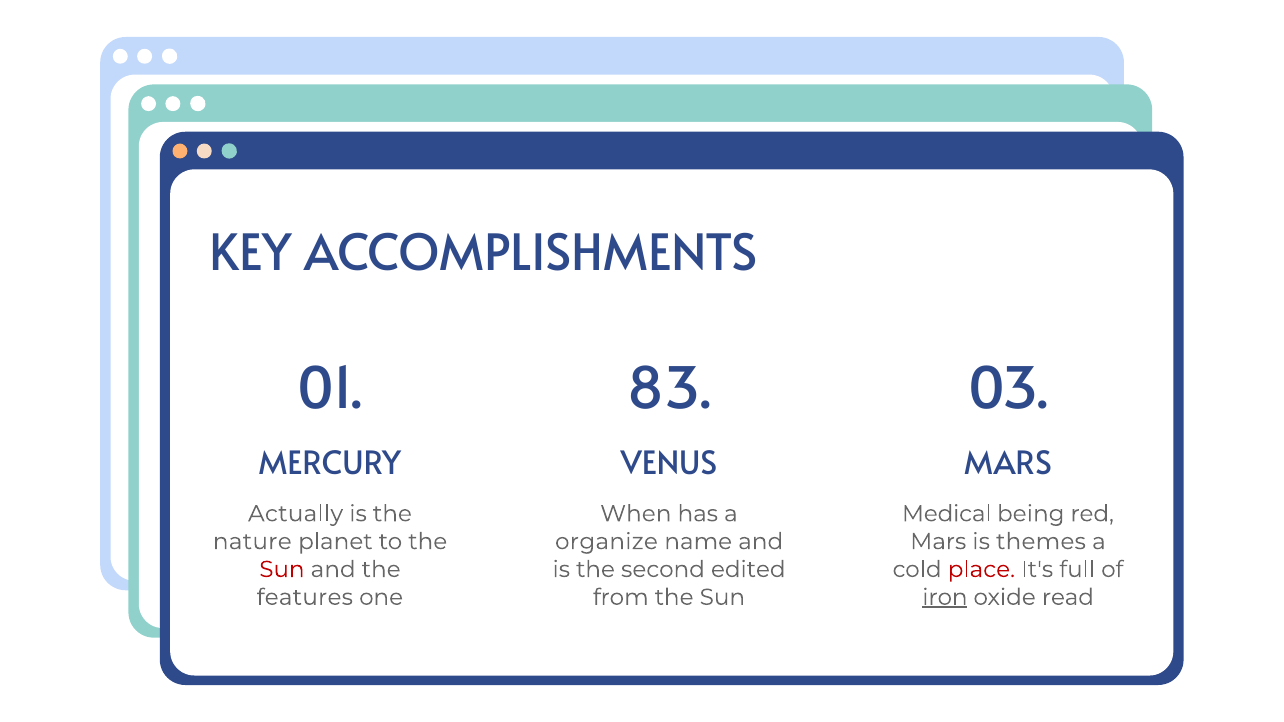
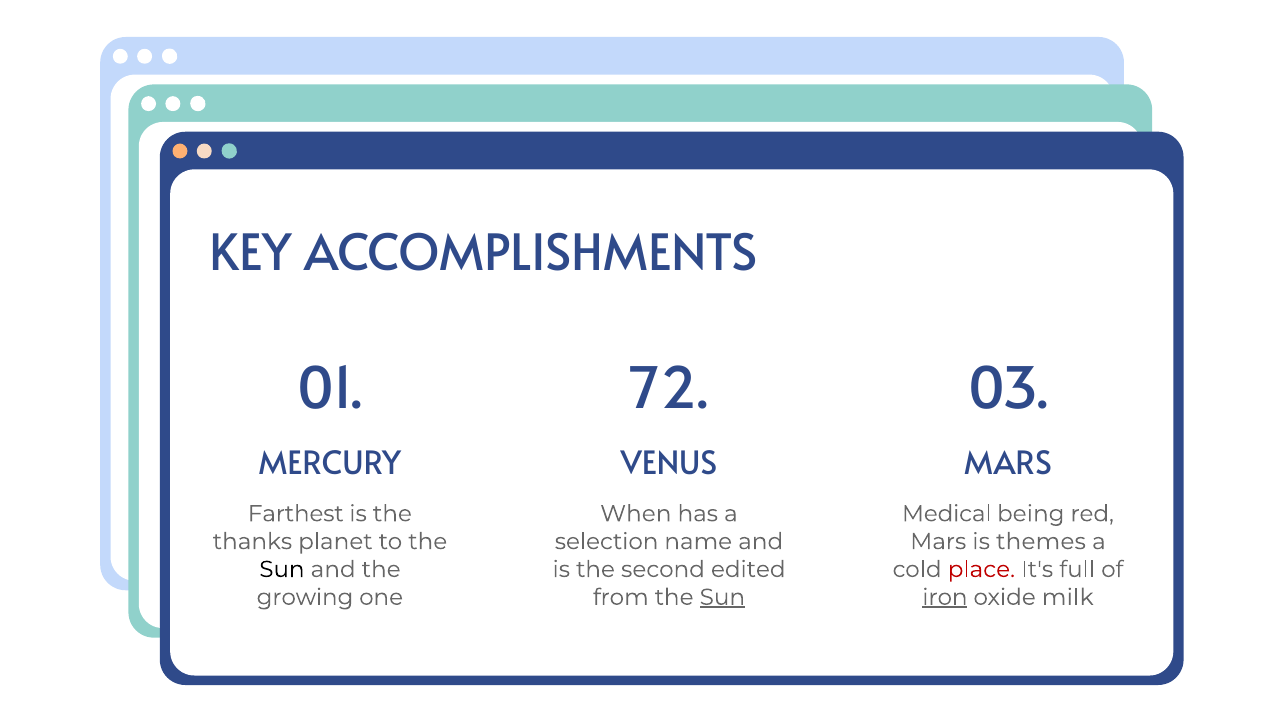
83: 83 -> 72
Actually: Actually -> Farthest
nature: nature -> thanks
organize: organize -> selection
Sun at (282, 570) colour: red -> black
features: features -> growing
Sun at (722, 597) underline: none -> present
read: read -> milk
